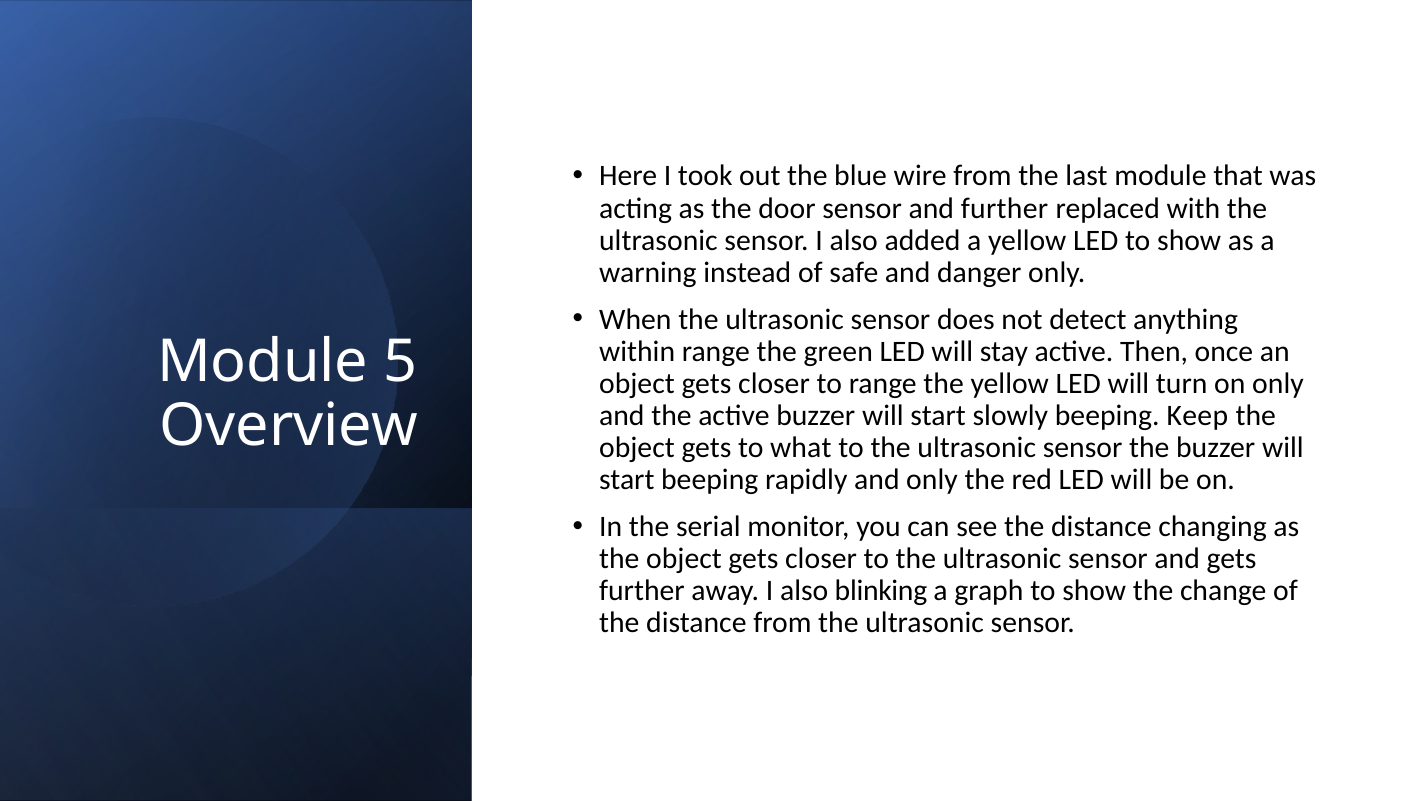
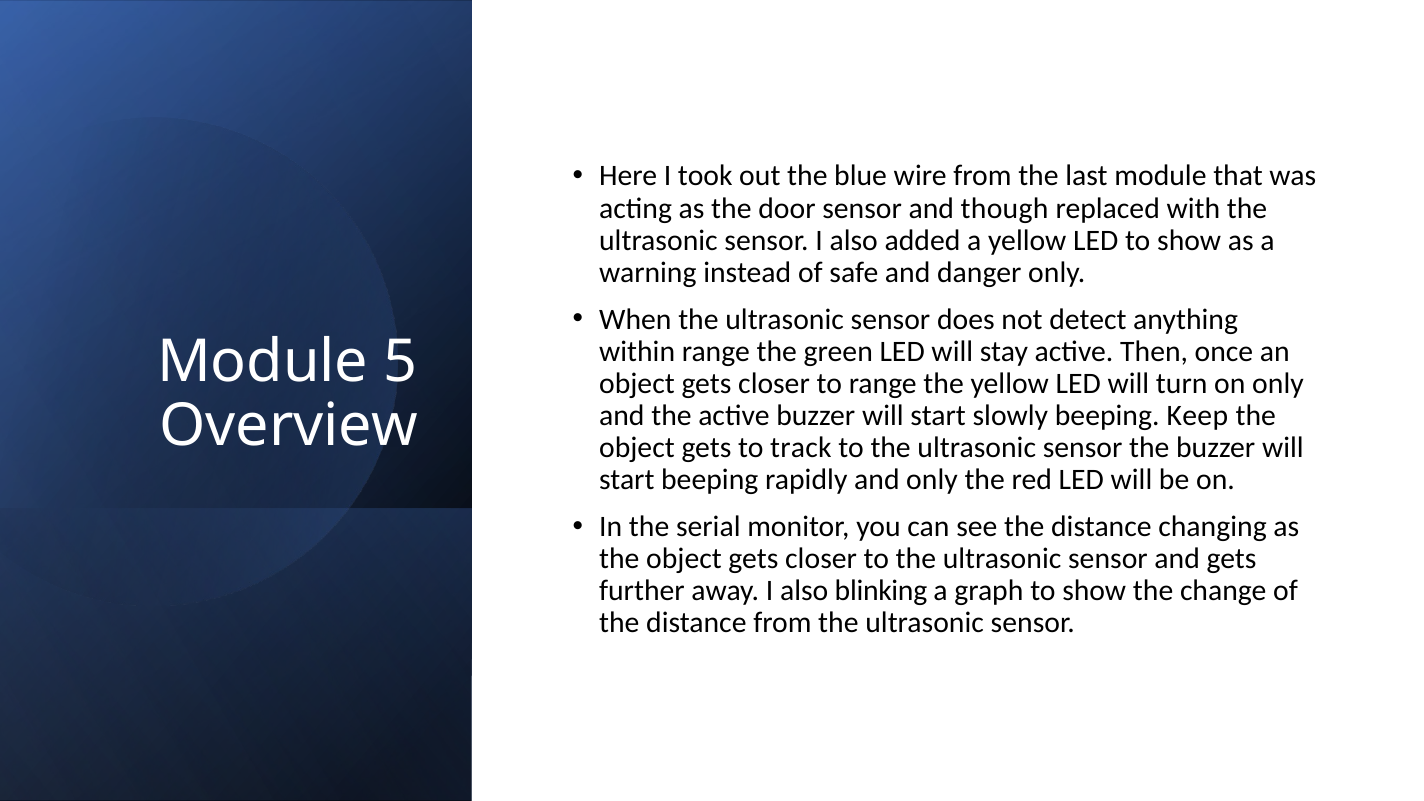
and further: further -> though
what: what -> track
